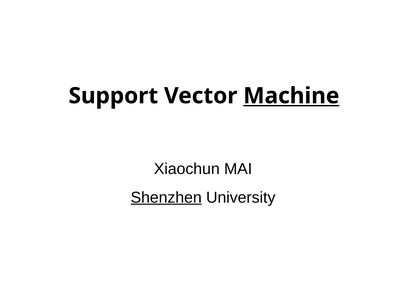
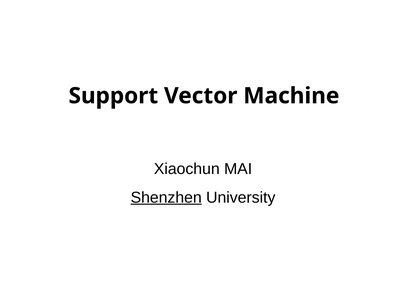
Machine underline: present -> none
